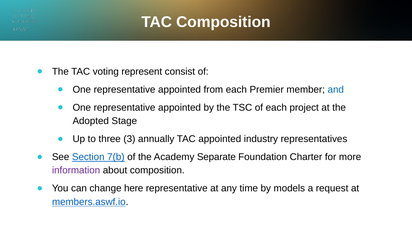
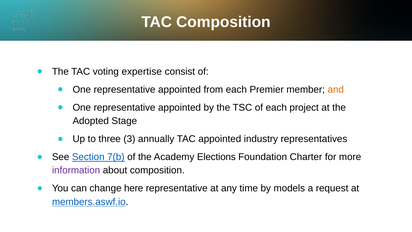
represent: represent -> expertise
and colour: blue -> orange
Separate: Separate -> Elections
